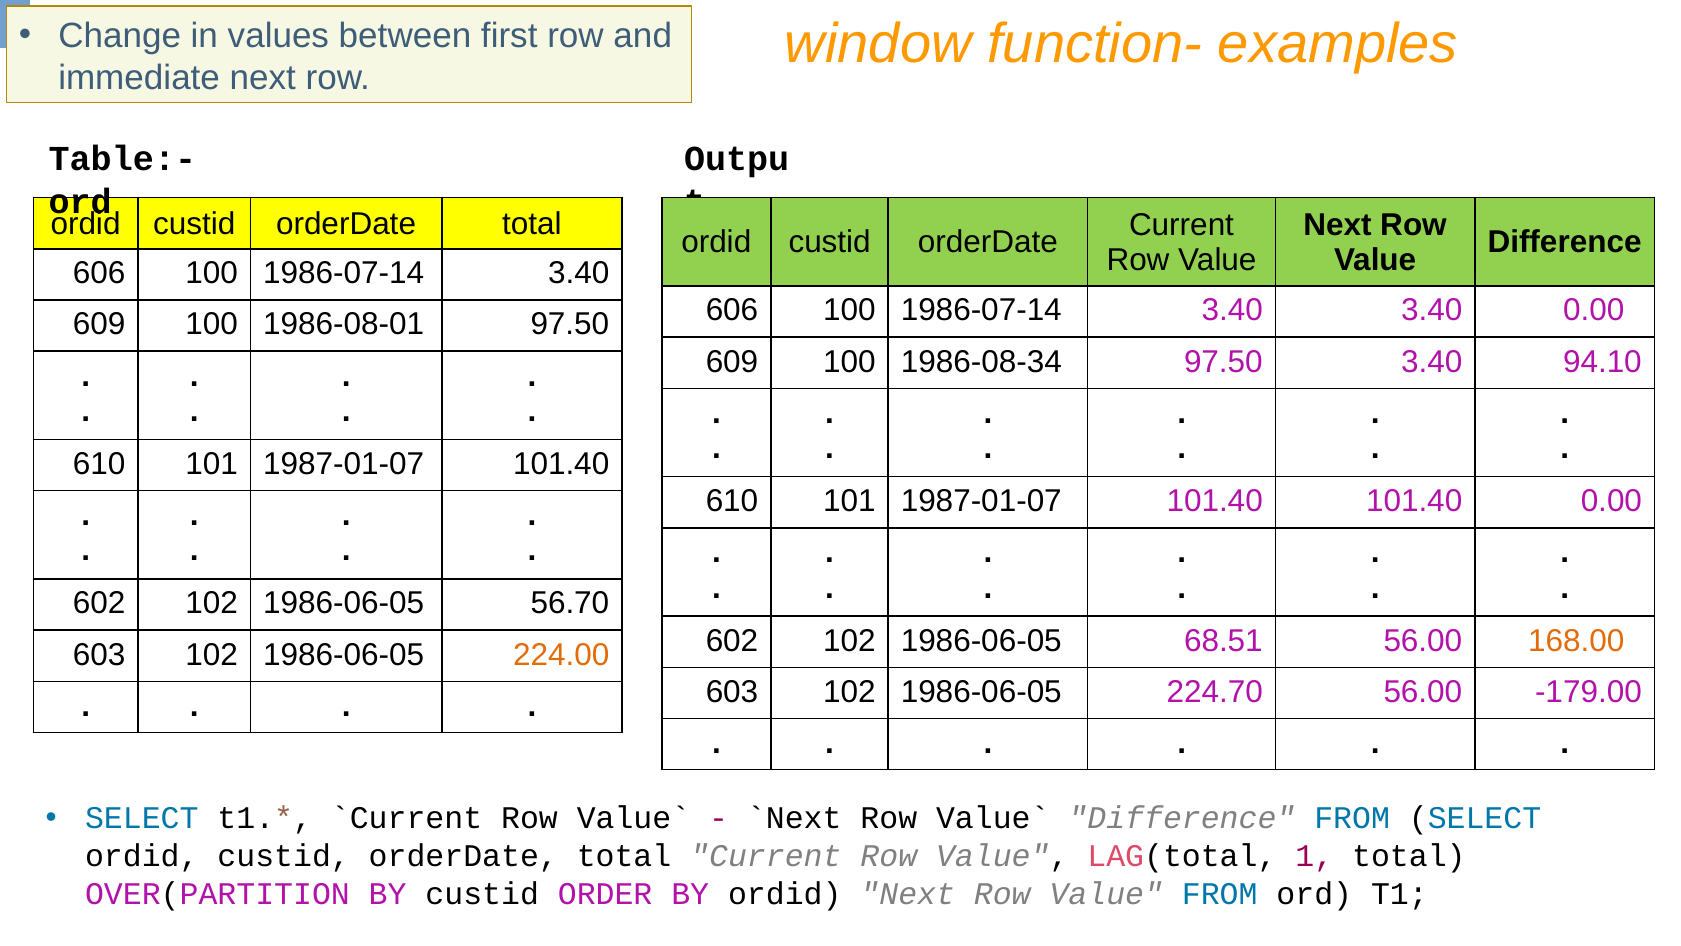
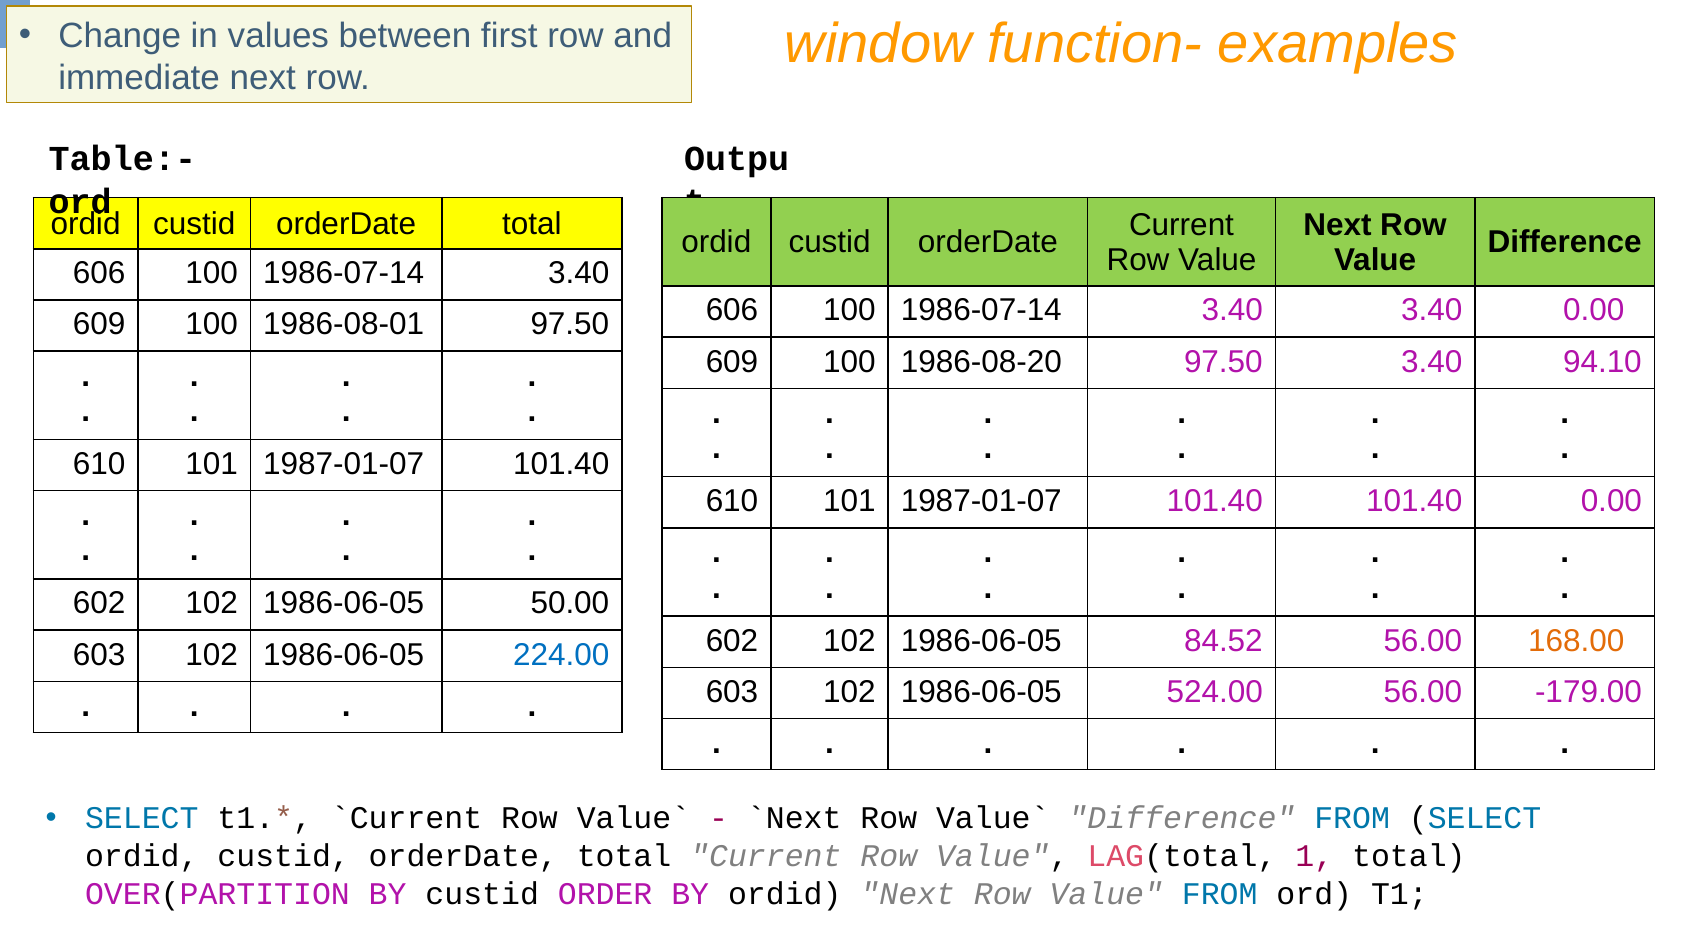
1986-08-34: 1986-08-34 -> 1986-08-20
56.70: 56.70 -> 50.00
68.51: 68.51 -> 84.52
224.00 colour: orange -> blue
224.70: 224.70 -> 524.00
